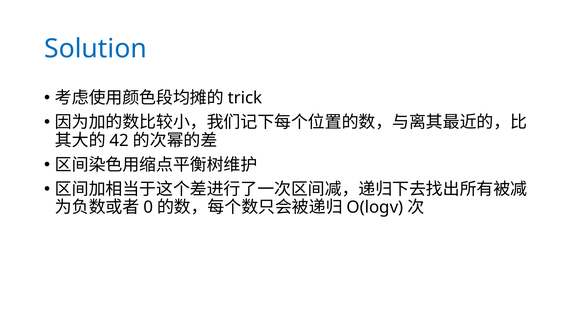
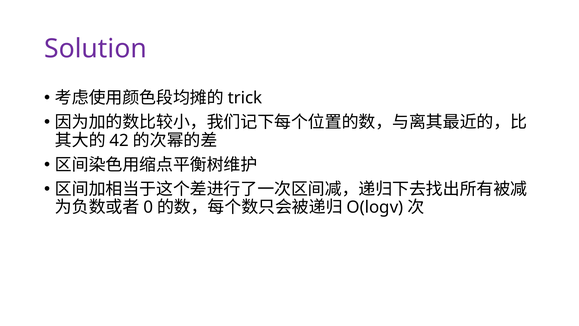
Solution colour: blue -> purple
